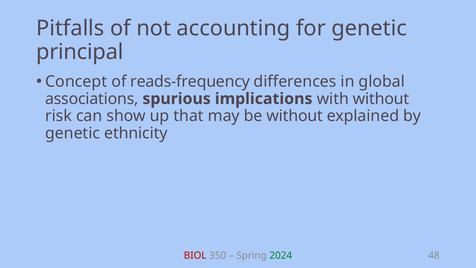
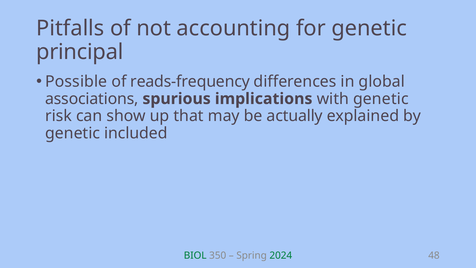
Concept: Concept -> Possible
with without: without -> genetic
be without: without -> actually
ethnicity: ethnicity -> included
BIOL colour: red -> green
